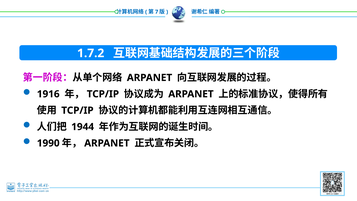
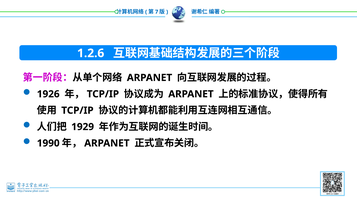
1.7.2: 1.7.2 -> 1.2.6
1916: 1916 -> 1926
1944: 1944 -> 1929
